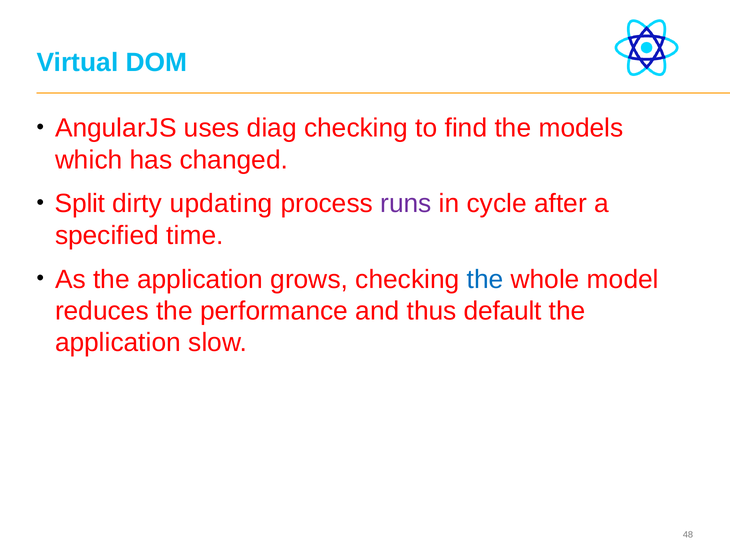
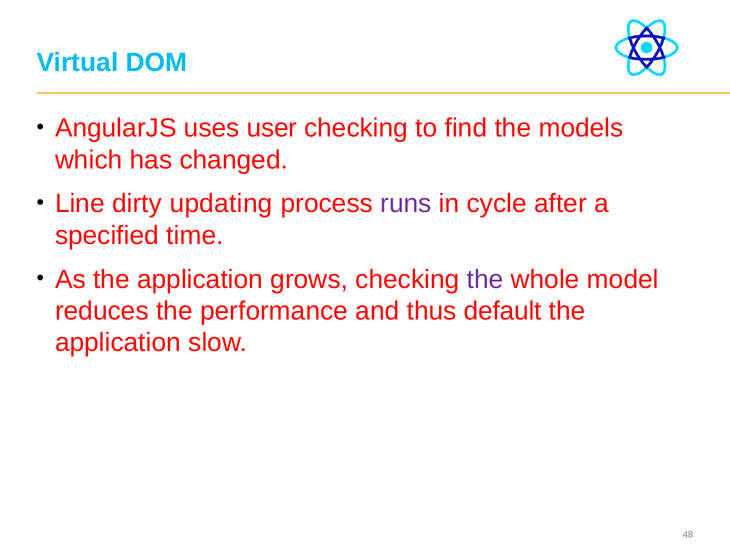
diag: diag -> user
Split: Split -> Line
the at (485, 279) colour: blue -> purple
